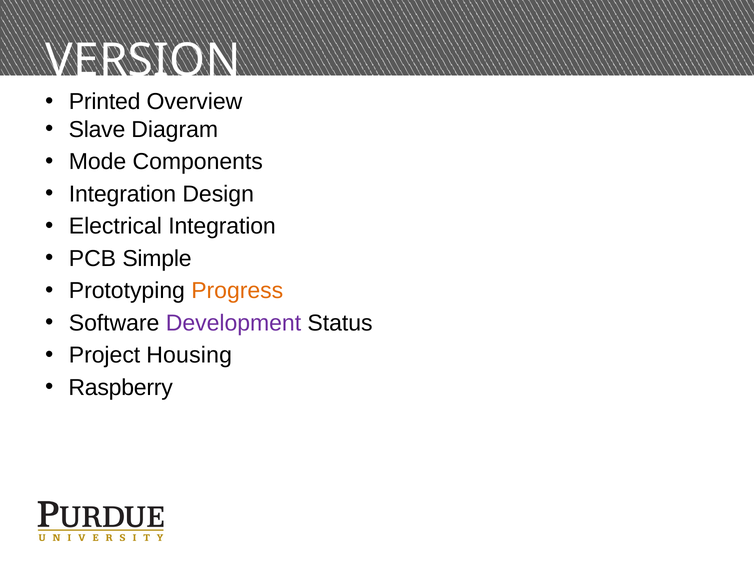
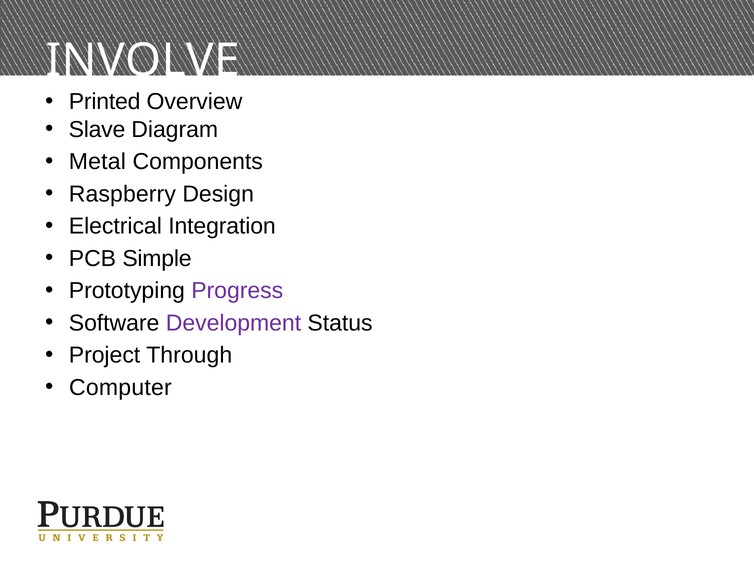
VERSION: VERSION -> INVOLVE
Mode: Mode -> Metal
Integration at (122, 194): Integration -> Raspberry
Progress colour: orange -> purple
Housing: Housing -> Through
Raspberry: Raspberry -> Computer
